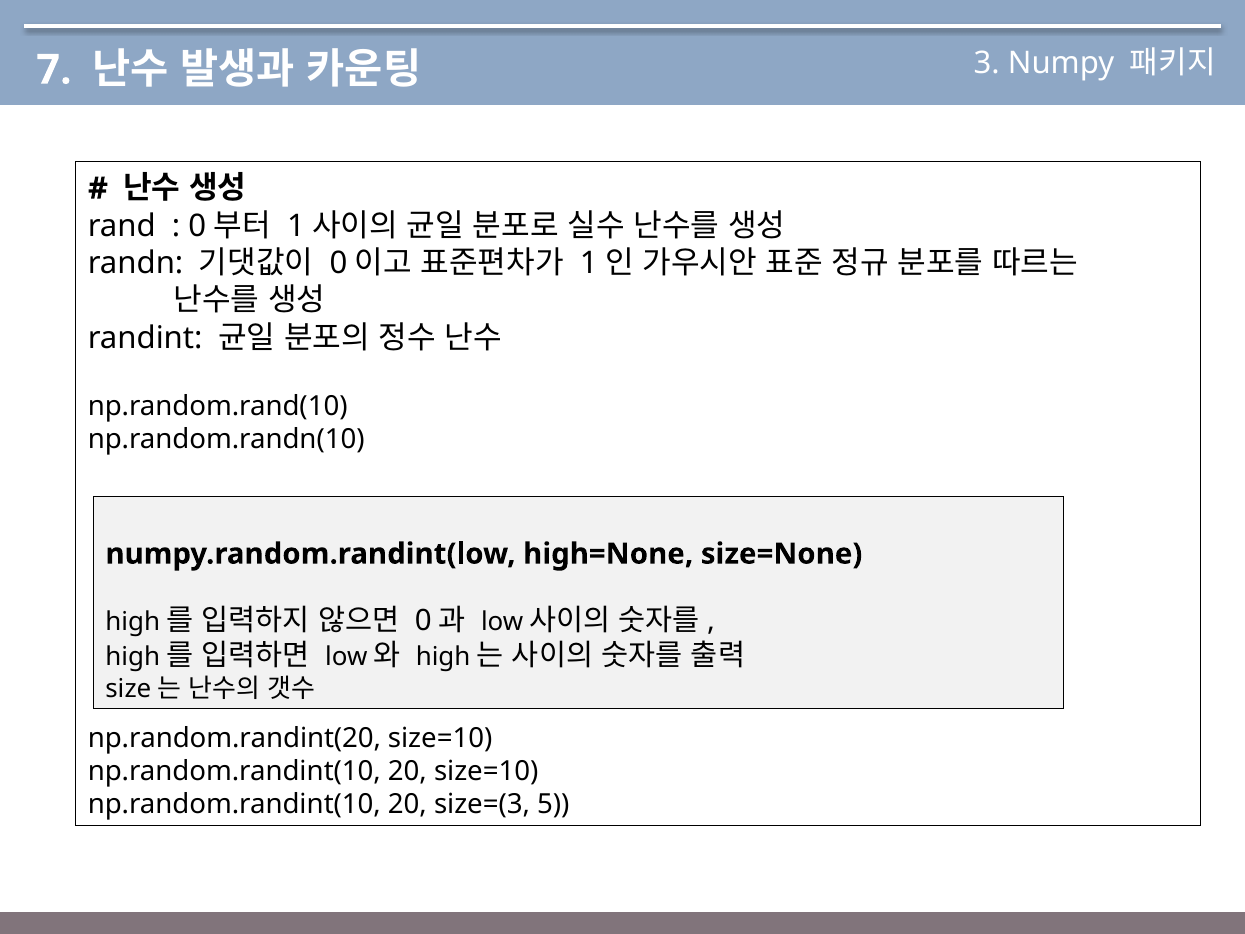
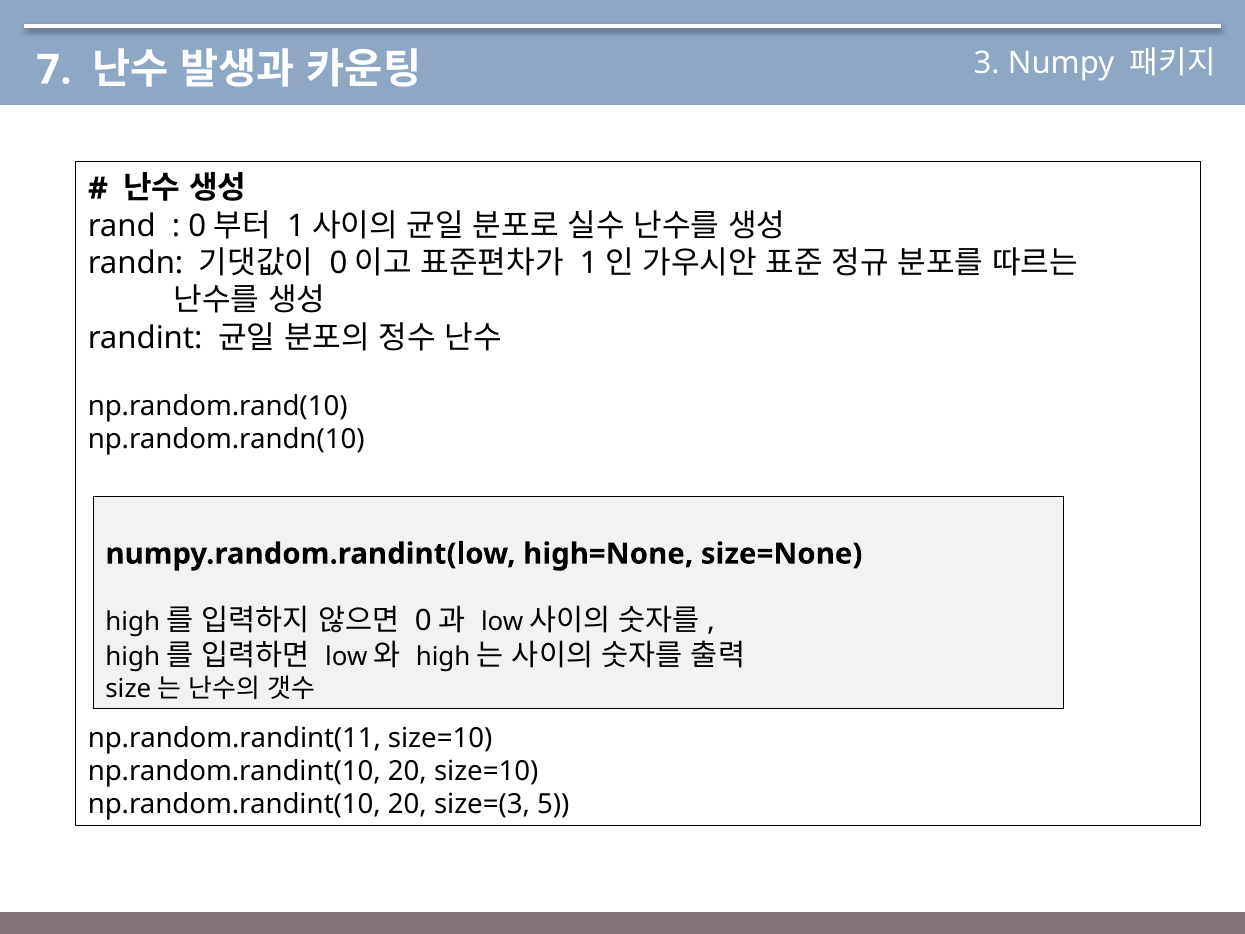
np.random.randint(20: np.random.randint(20 -> np.random.randint(11
